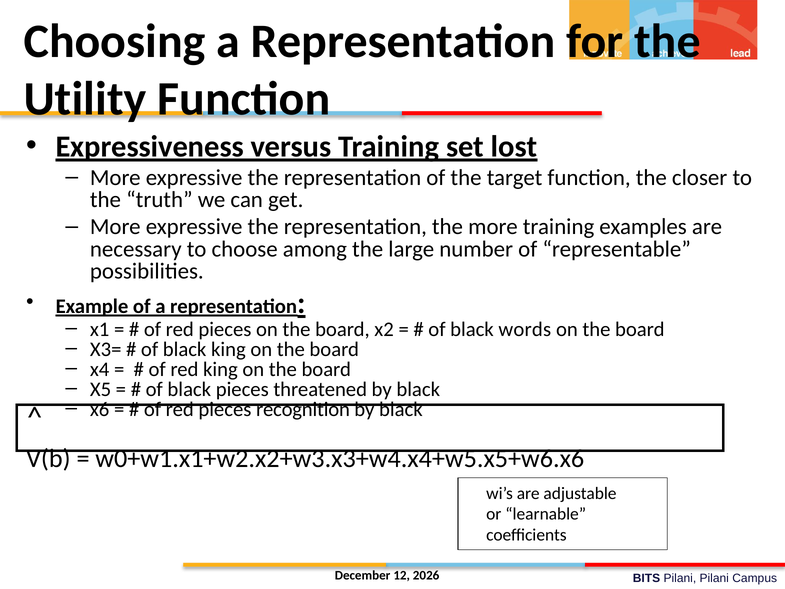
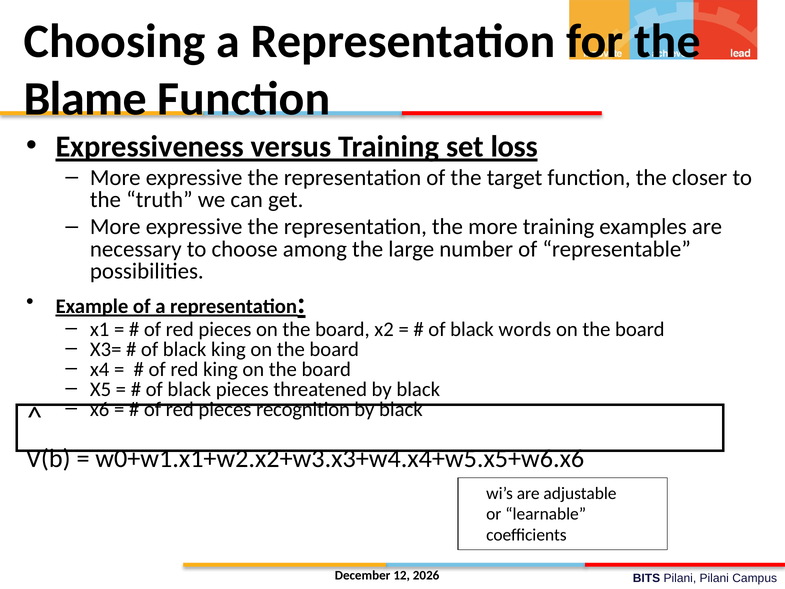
Utility: Utility -> Blame
lost: lost -> loss
